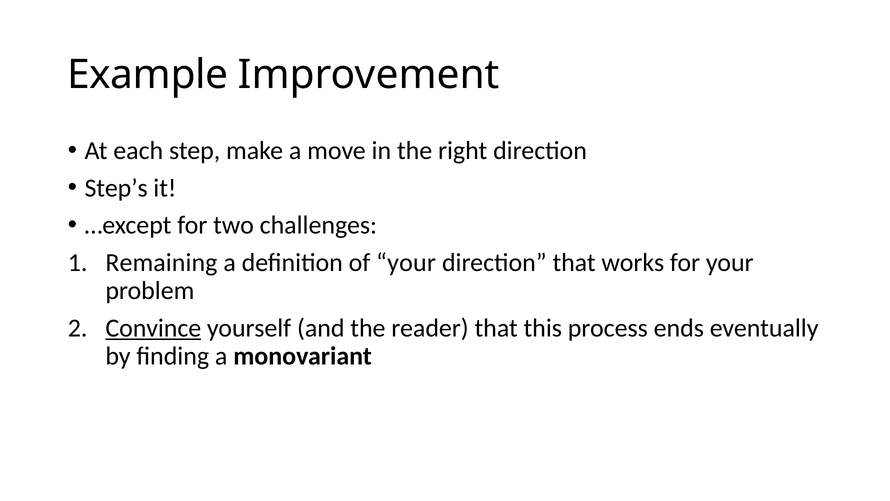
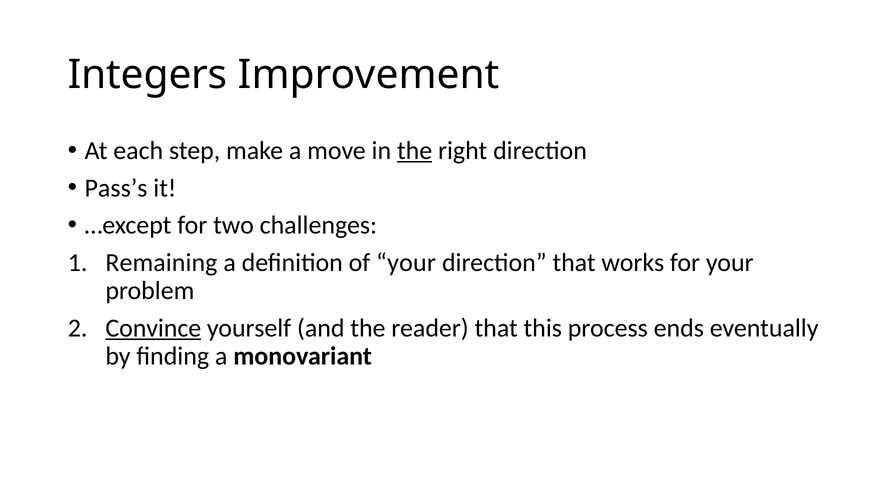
Example: Example -> Integers
the at (415, 150) underline: none -> present
Step’s: Step’s -> Pass’s
